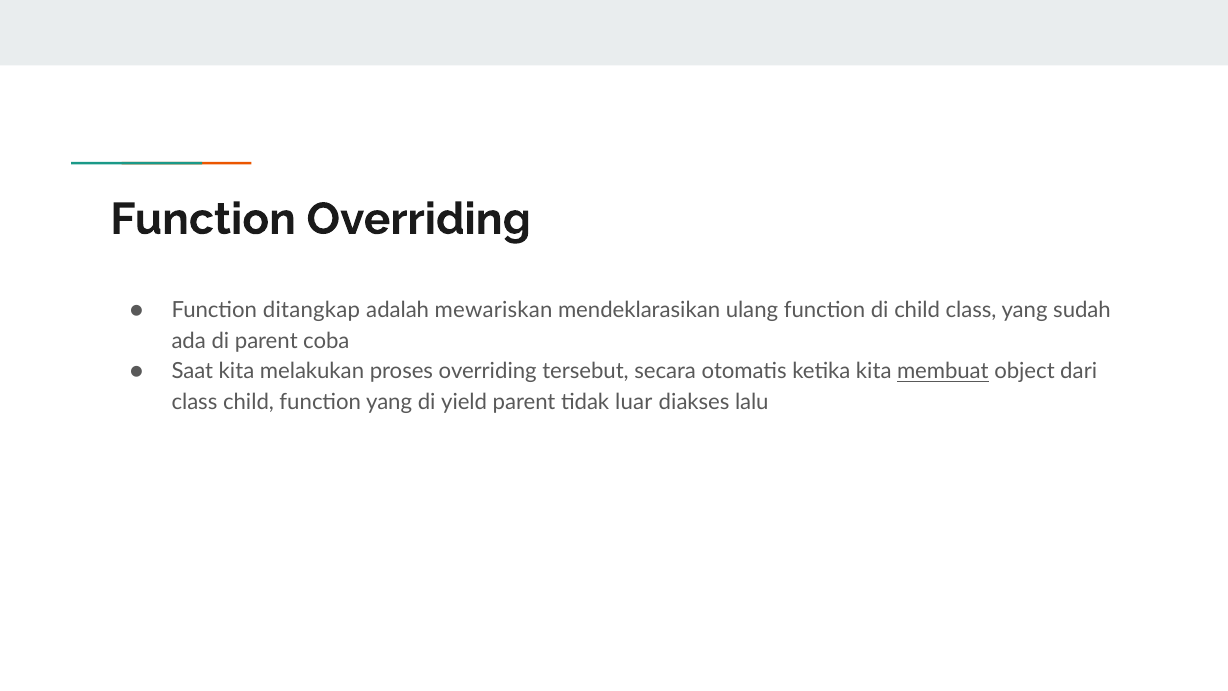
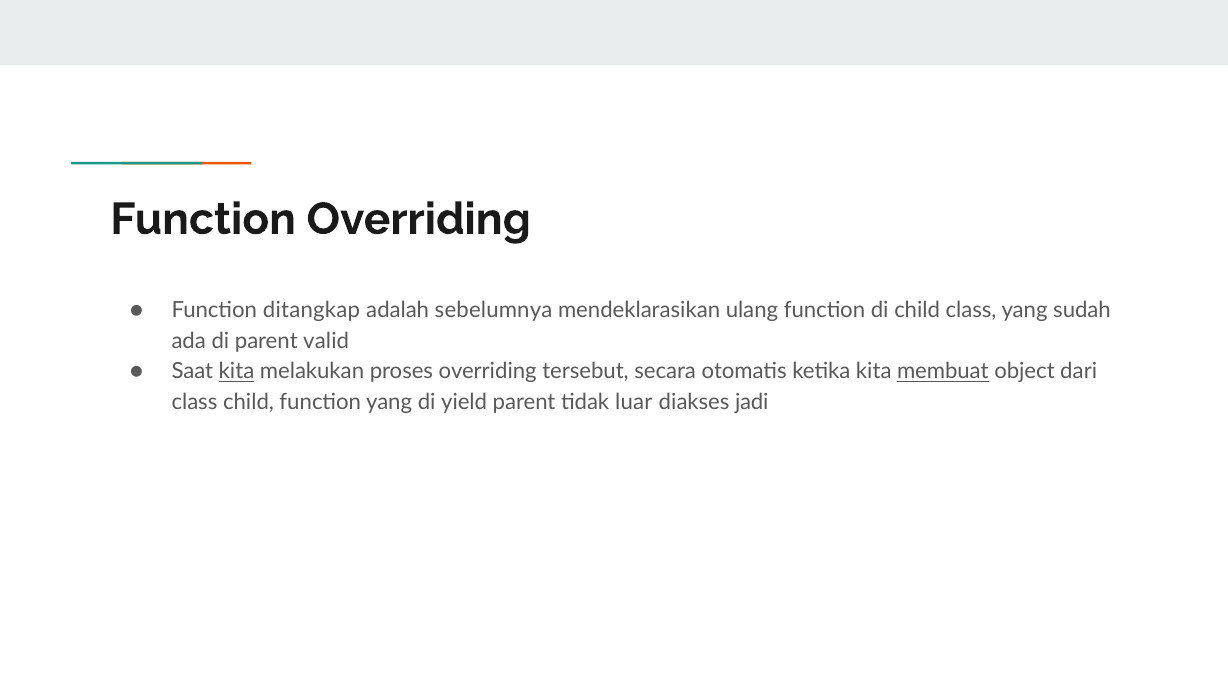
mewariskan: mewariskan -> sebelumnya
coba: coba -> valid
kita at (236, 372) underline: none -> present
lalu: lalu -> jadi
